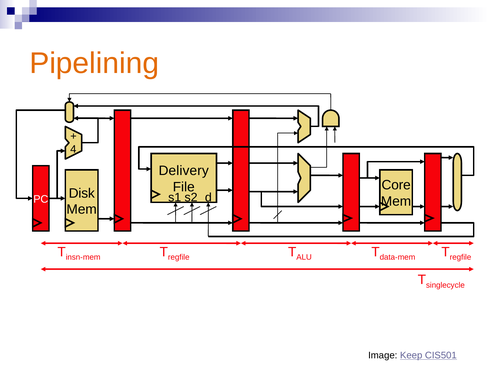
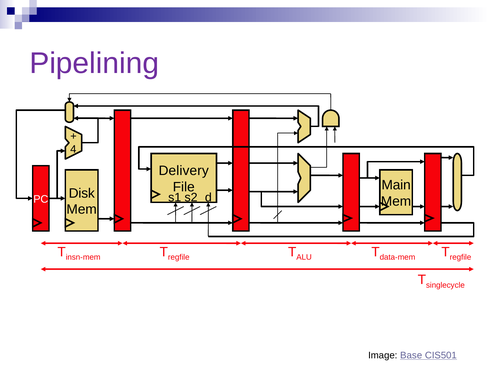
Pipelining colour: orange -> purple
Core: Core -> Main
Keep: Keep -> Base
